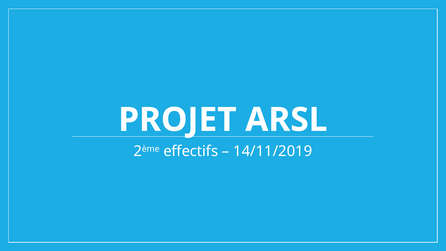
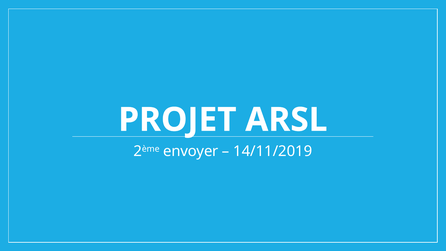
effectifs: effectifs -> envoyer
